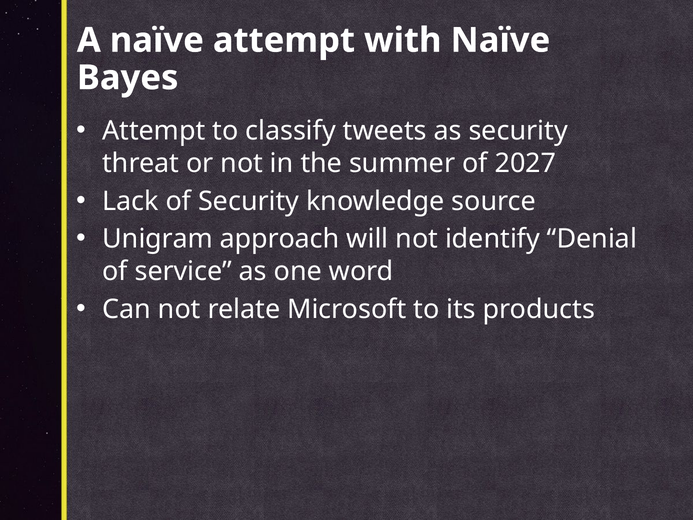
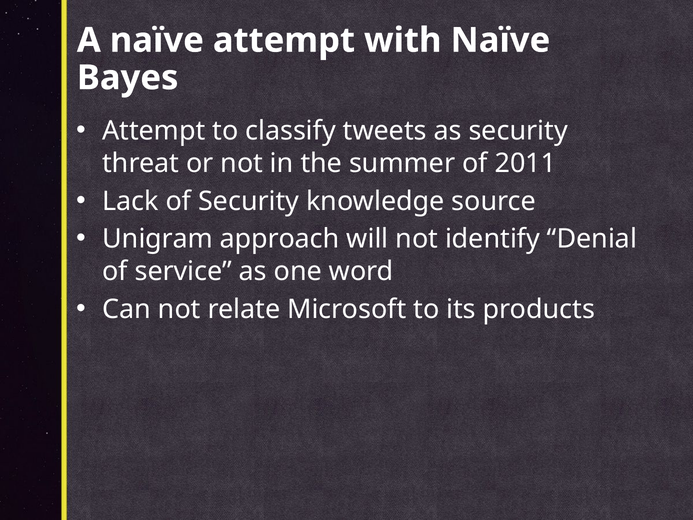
2027: 2027 -> 2011
